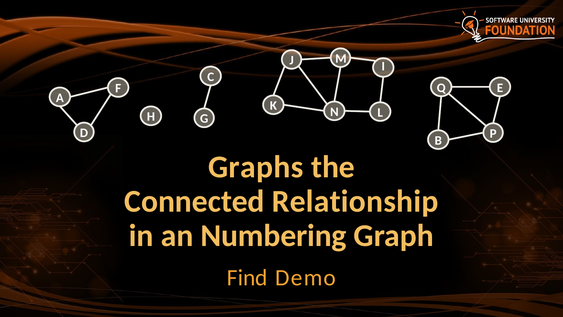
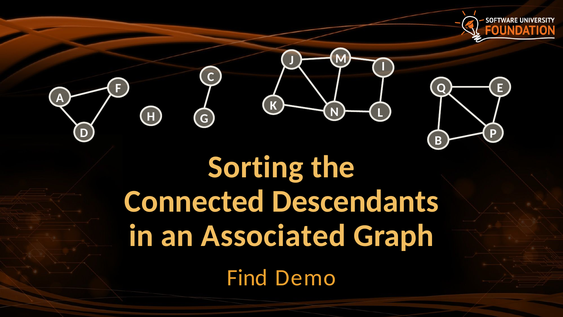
Graphs: Graphs -> Sorting
Relationship: Relationship -> Descendants
Numbering: Numbering -> Associated
